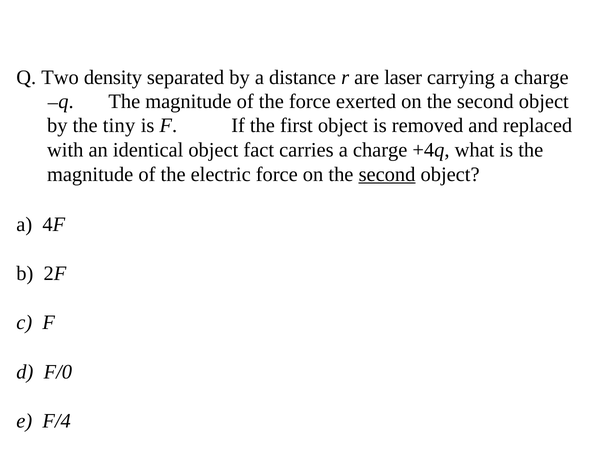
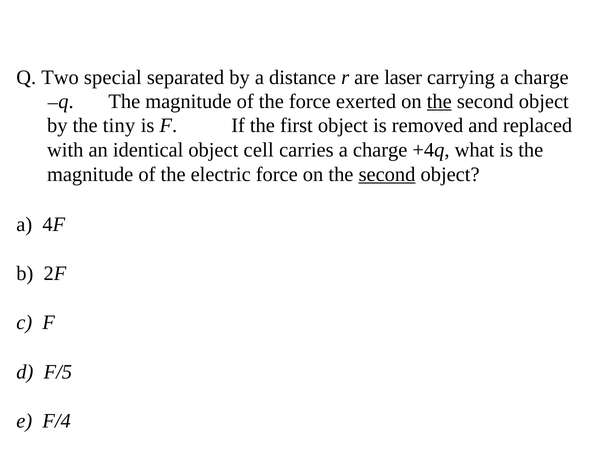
density: density -> special
the at (439, 101) underline: none -> present
fact: fact -> cell
F/0: F/0 -> F/5
